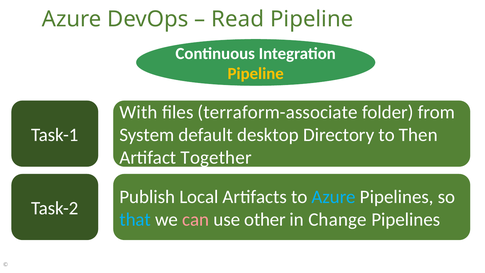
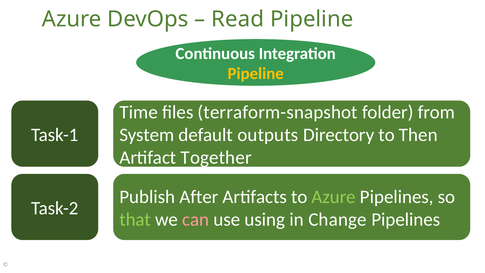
With: With -> Time
terraform-associate: terraform-associate -> terraform-snapshot
desktop: desktop -> outputs
Local: Local -> After
Azure at (334, 197) colour: light blue -> light green
that colour: light blue -> light green
other: other -> using
